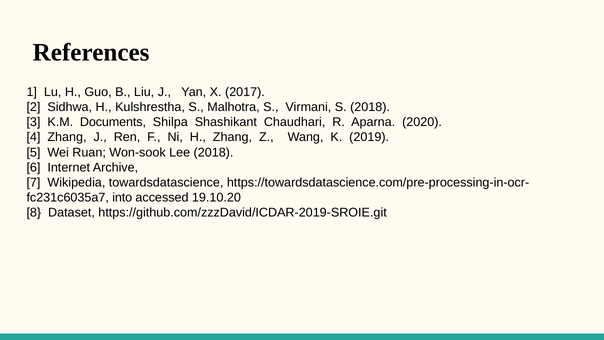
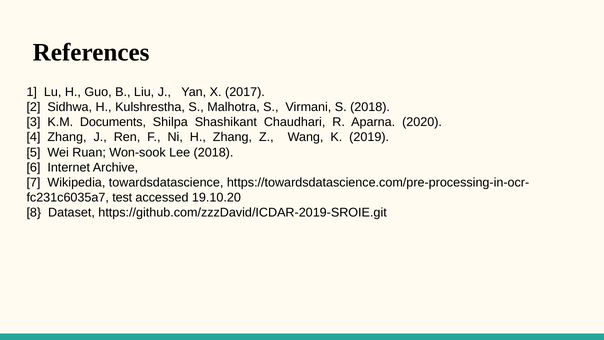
into: into -> test
